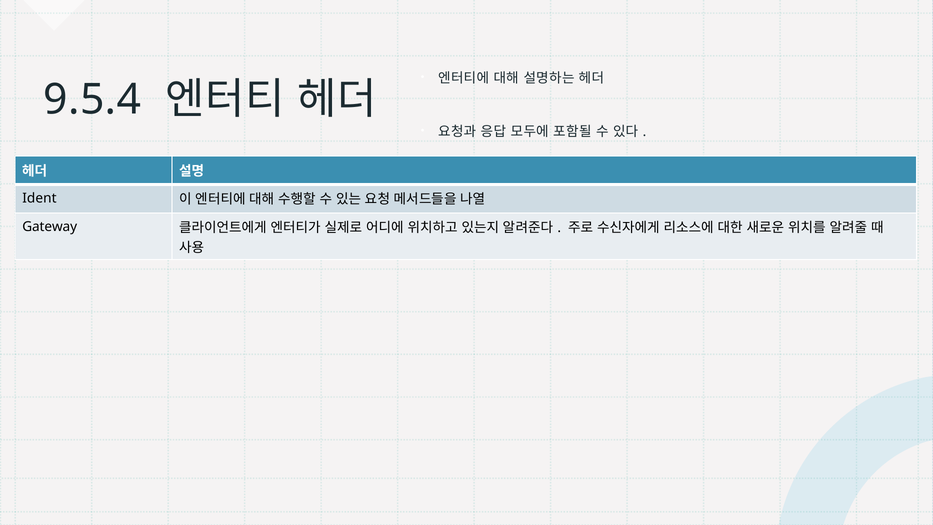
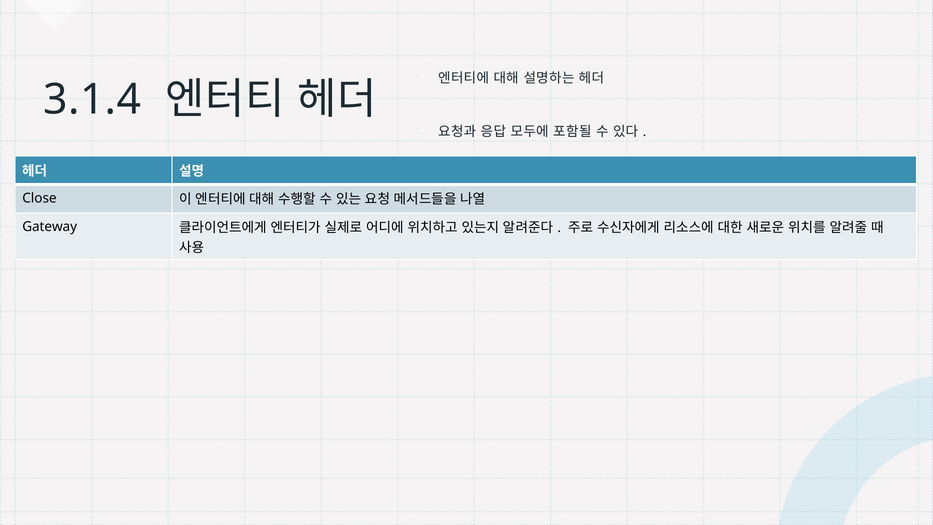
9.5.4: 9.5.4 -> 3.1.4
Ident: Ident -> Close
